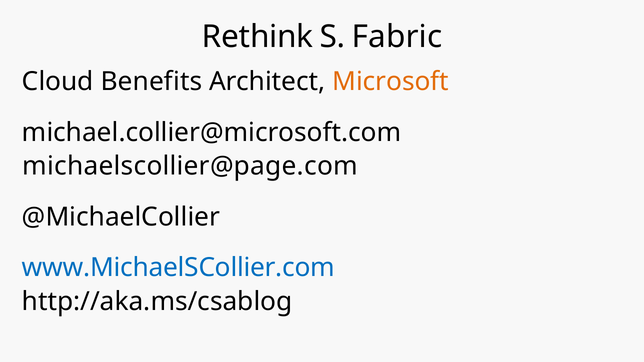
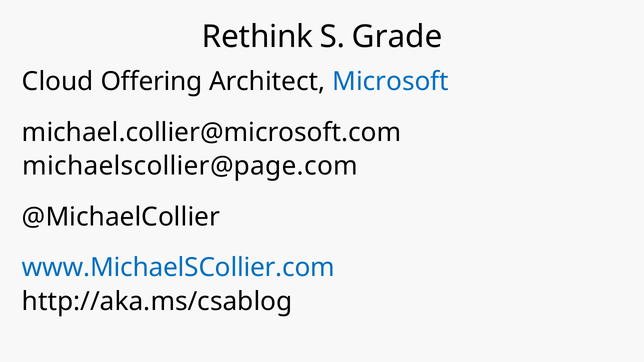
Fabric: Fabric -> Grade
Benefits: Benefits -> Offering
Microsoft colour: orange -> blue
